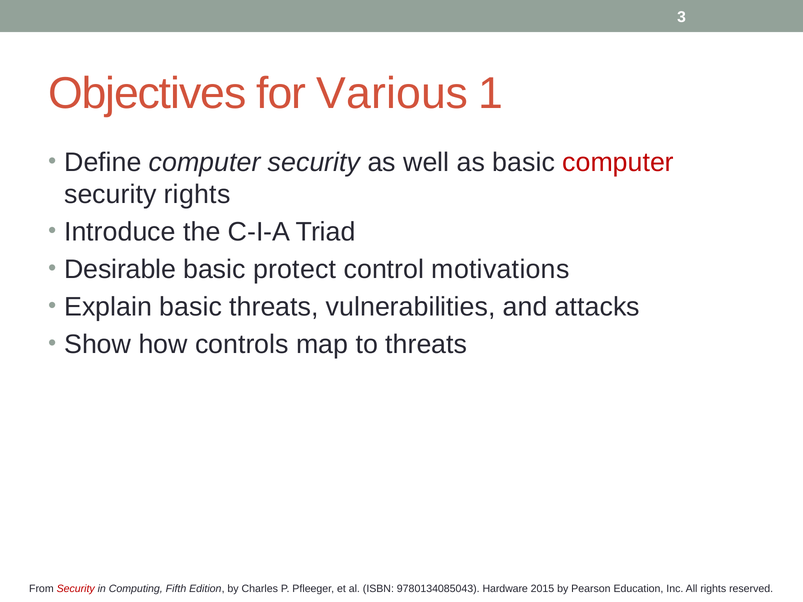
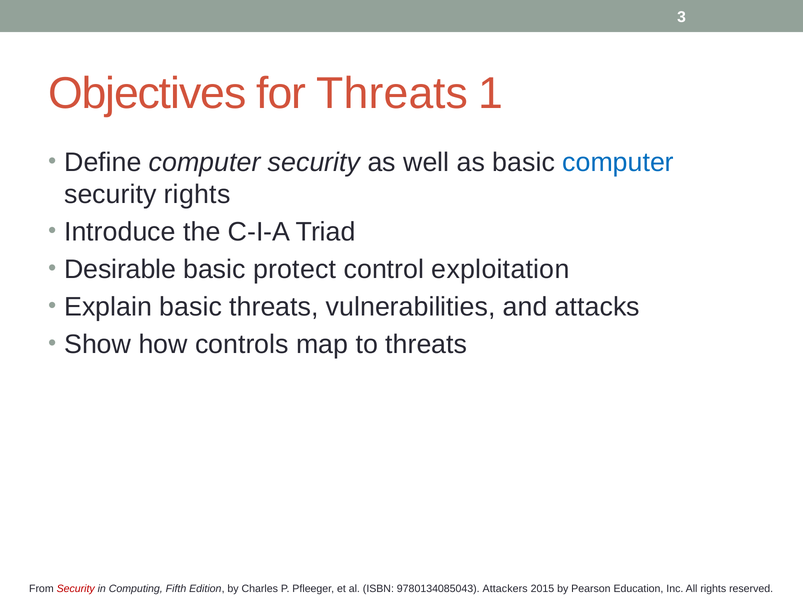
for Various: Various -> Threats
computer at (618, 162) colour: red -> blue
motivations: motivations -> exploitation
Hardware: Hardware -> Attackers
